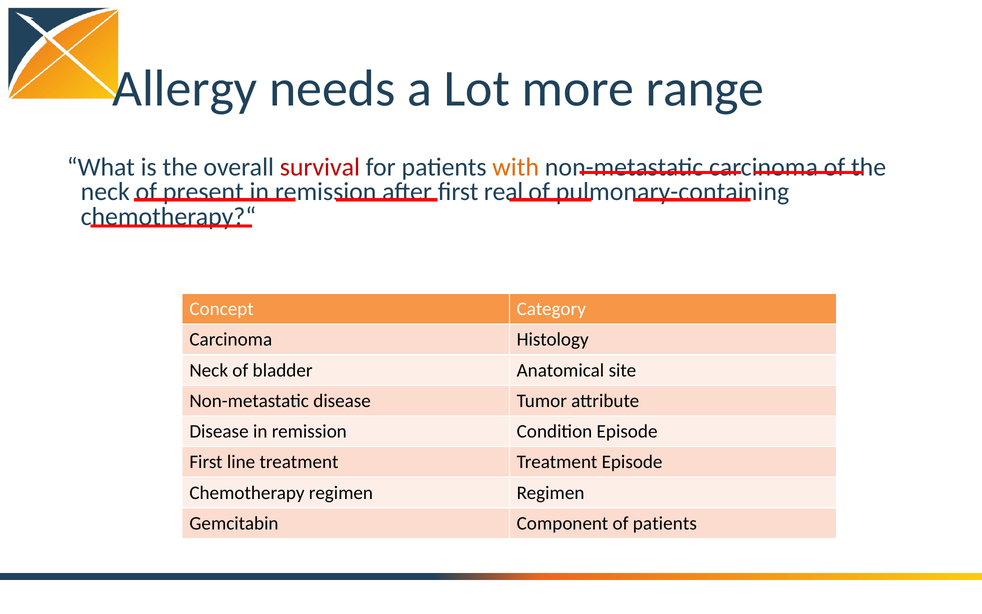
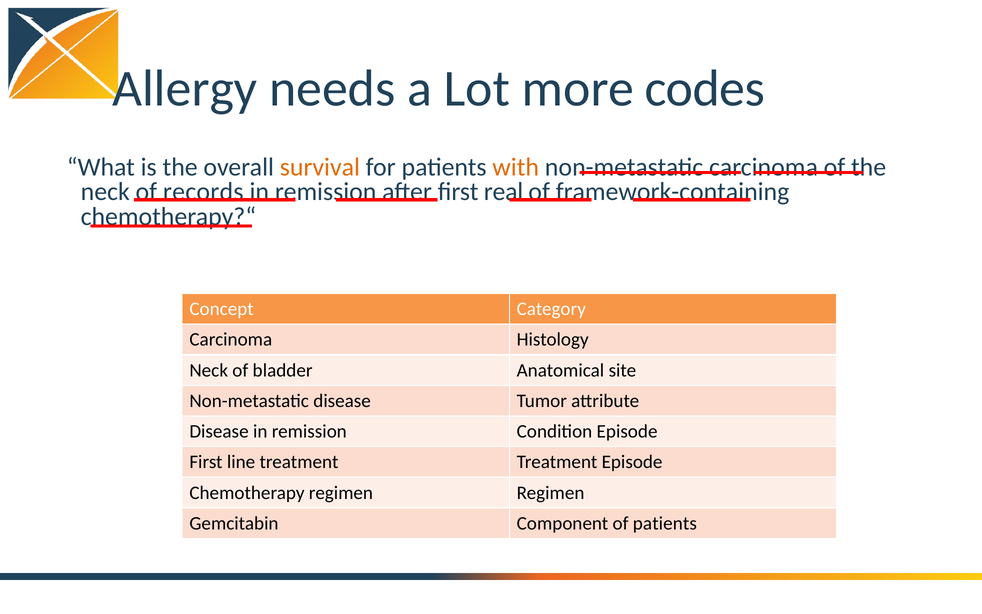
range: range -> codes
survival colour: red -> orange
present: present -> records
pulmonary-containing: pulmonary-containing -> framework-containing
